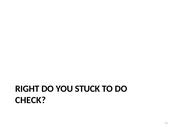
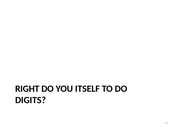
STUCK: STUCK -> ITSELF
CHECK: CHECK -> DIGITS
